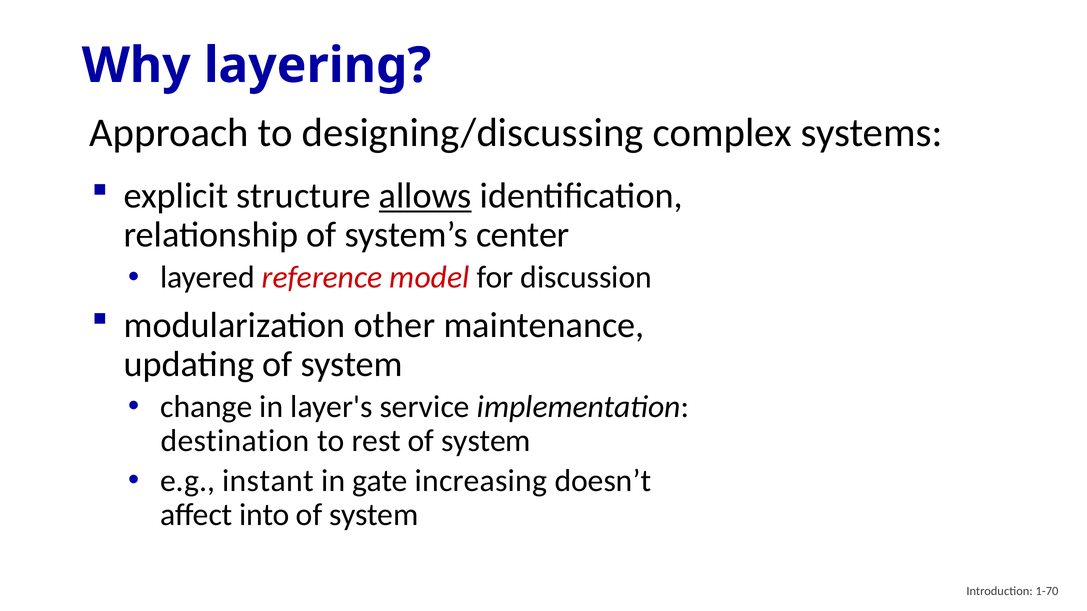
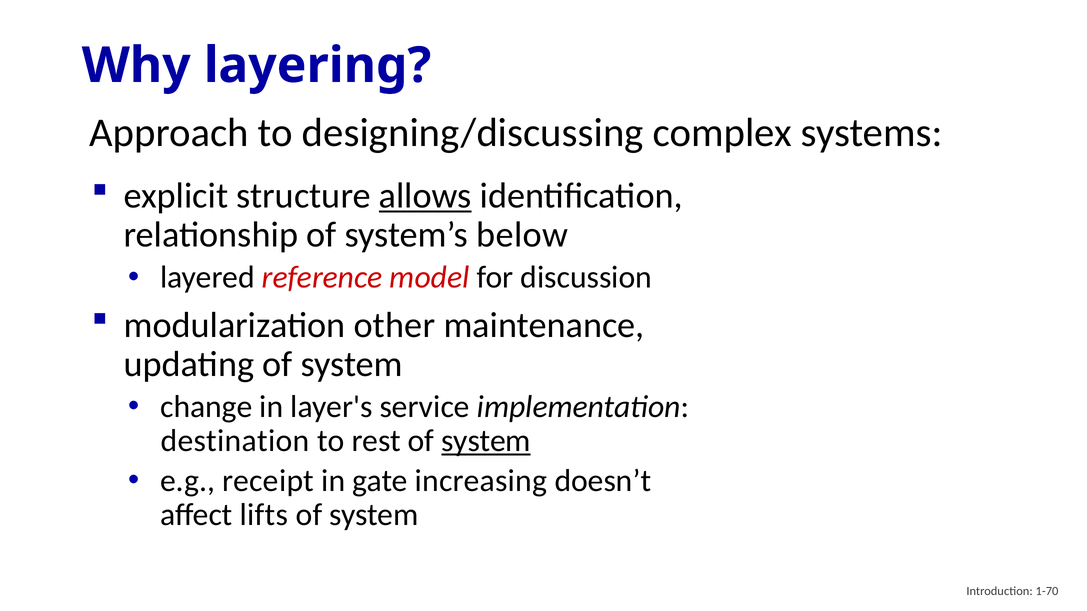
center: center -> below
system at (486, 441) underline: none -> present
instant: instant -> receipt
into: into -> lifts
